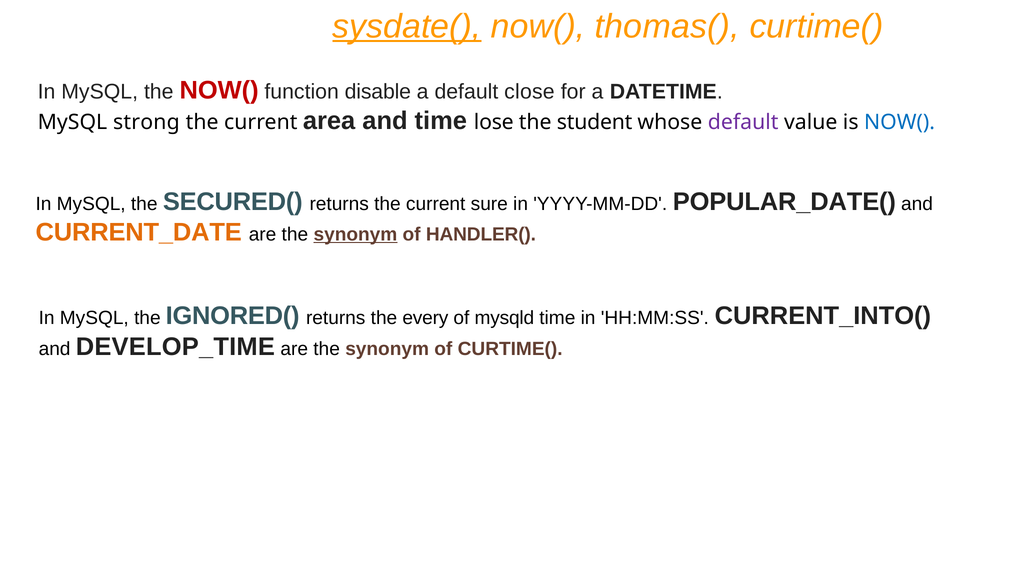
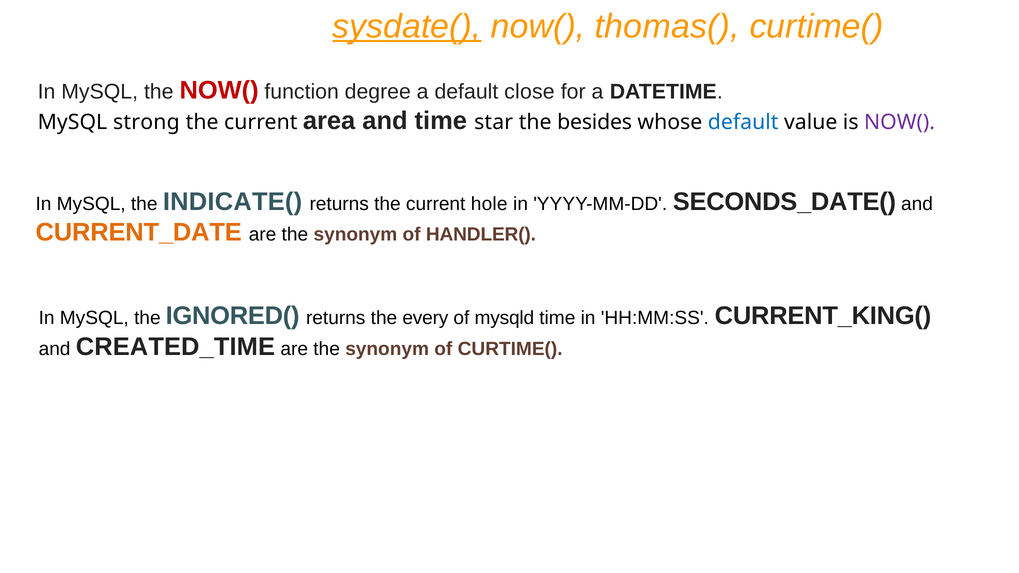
disable: disable -> degree
lose: lose -> star
student: student -> besides
default at (743, 122) colour: purple -> blue
NOW( at (900, 122) colour: blue -> purple
SECURED(: SECURED( -> INDICATE(
sure: sure -> hole
POPULAR_DATE(: POPULAR_DATE( -> SECONDS_DATE(
synonym at (355, 235) underline: present -> none
CURRENT_INTO(: CURRENT_INTO( -> CURRENT_KING(
DEVELOP_TIME: DEVELOP_TIME -> CREATED_TIME
